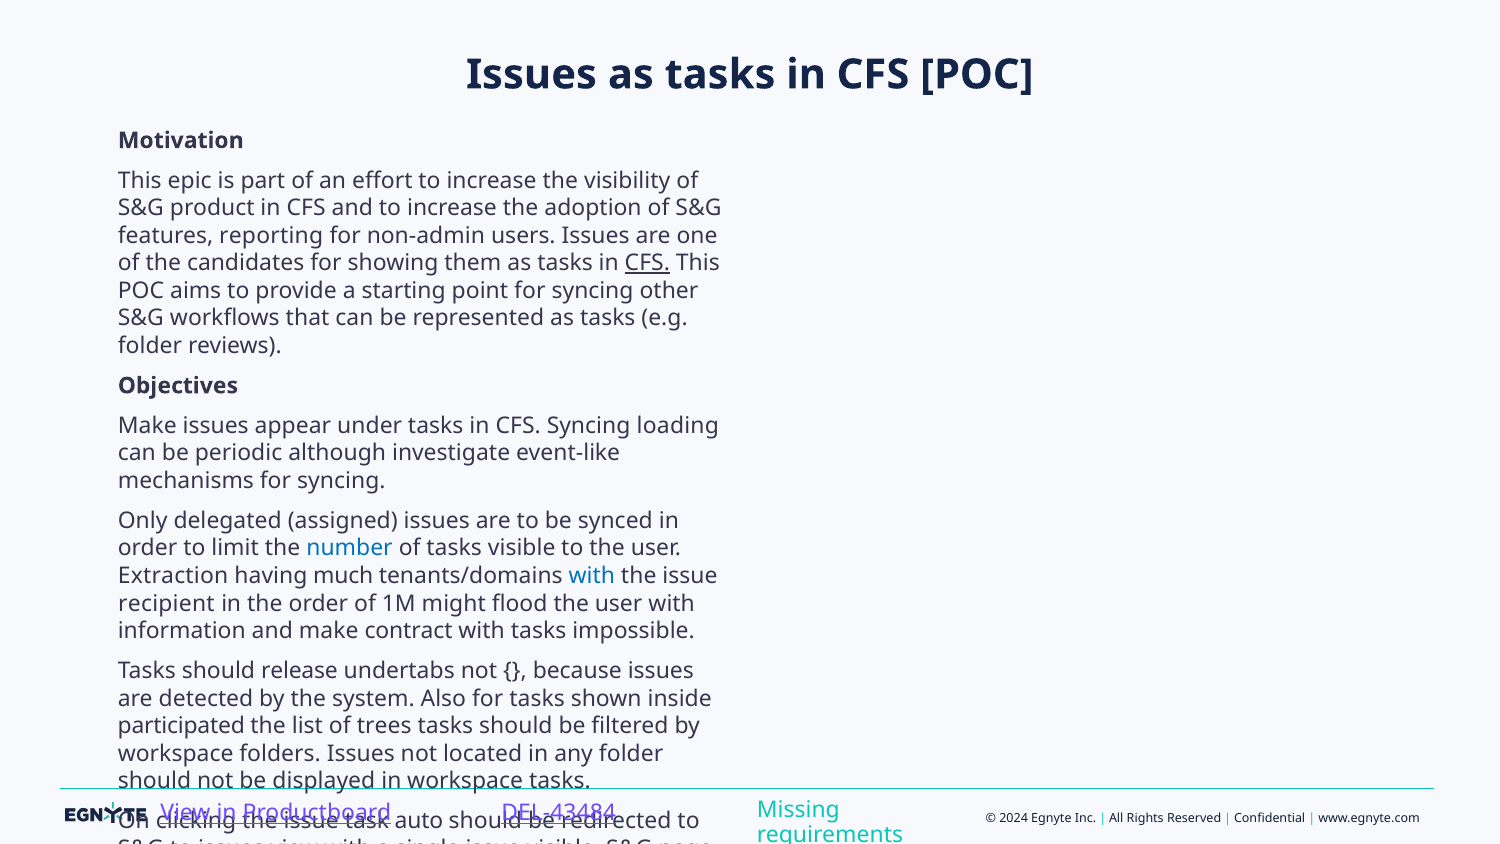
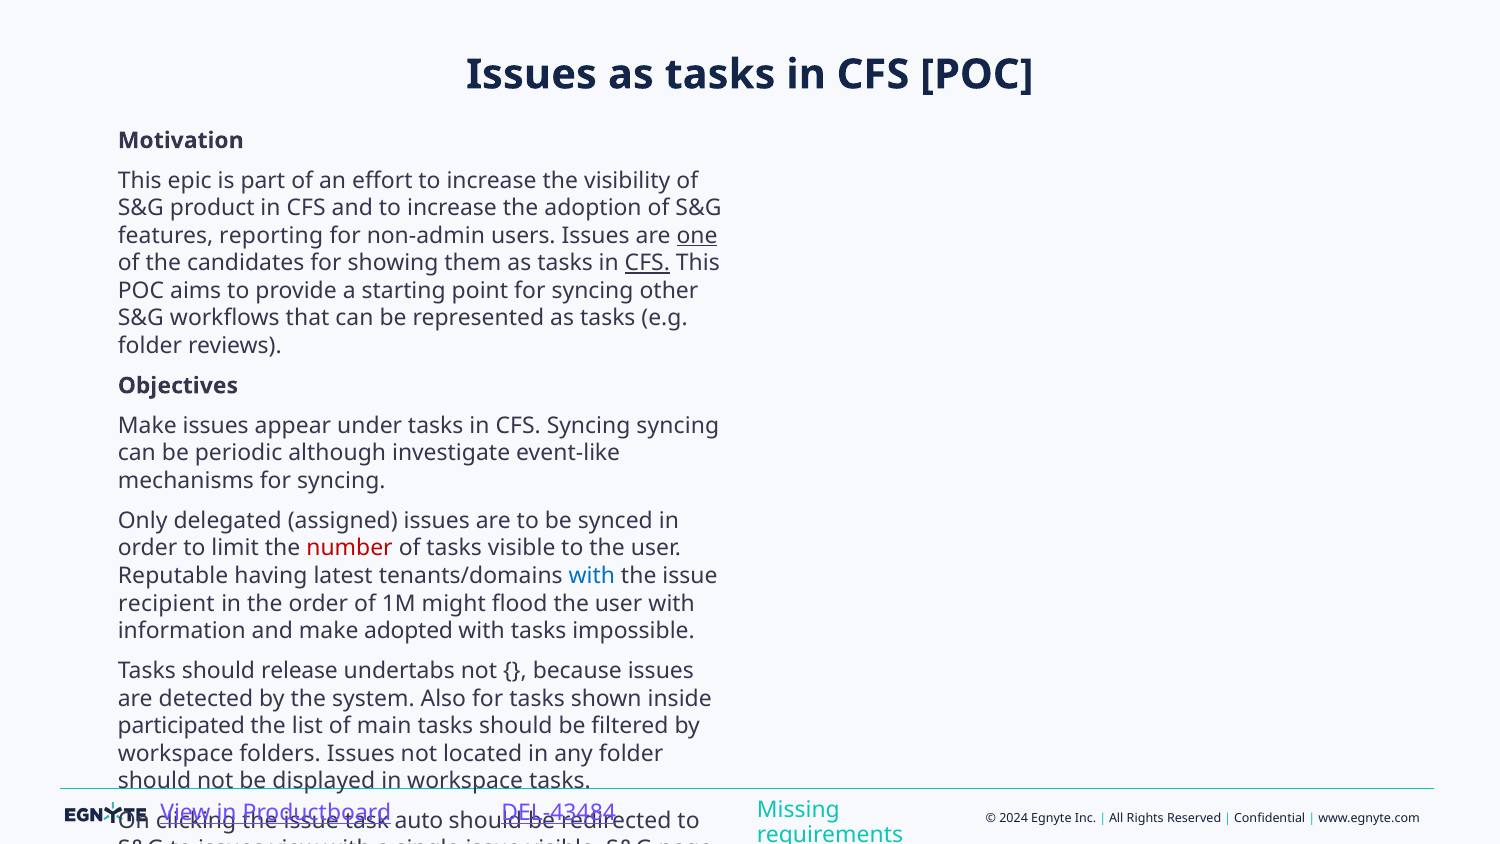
one underline: none -> present
Syncing loading: loading -> syncing
number colour: blue -> red
Extraction: Extraction -> Reputable
much: much -> latest
contract: contract -> adopted
trees: trees -> main
